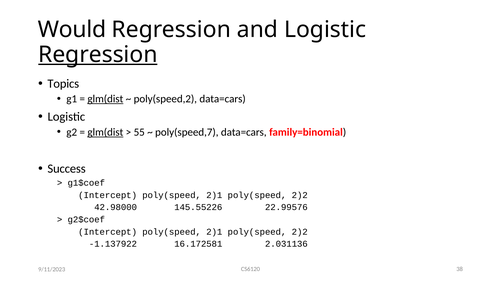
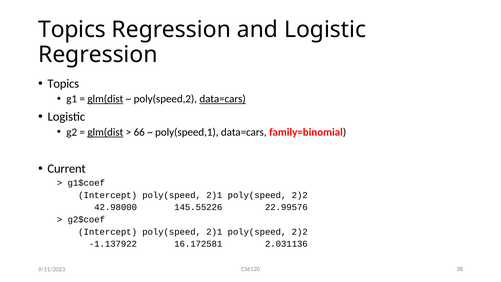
Would at (72, 30): Would -> Topics
Regression at (98, 54) underline: present -> none
data=cars at (223, 99) underline: none -> present
55: 55 -> 66
poly(speed,7: poly(speed,7 -> poly(speed,1
Success: Success -> Current
